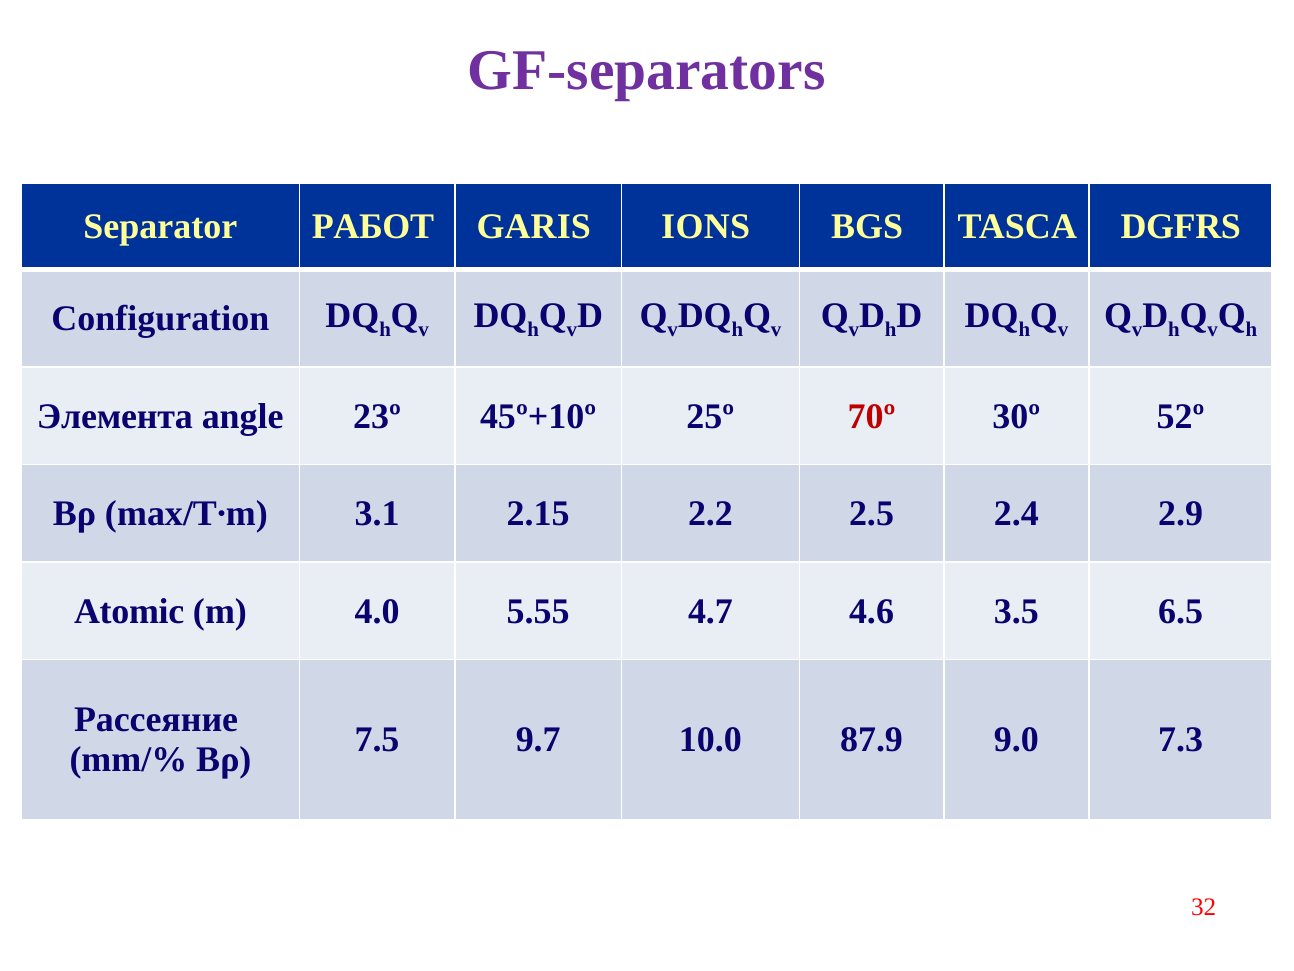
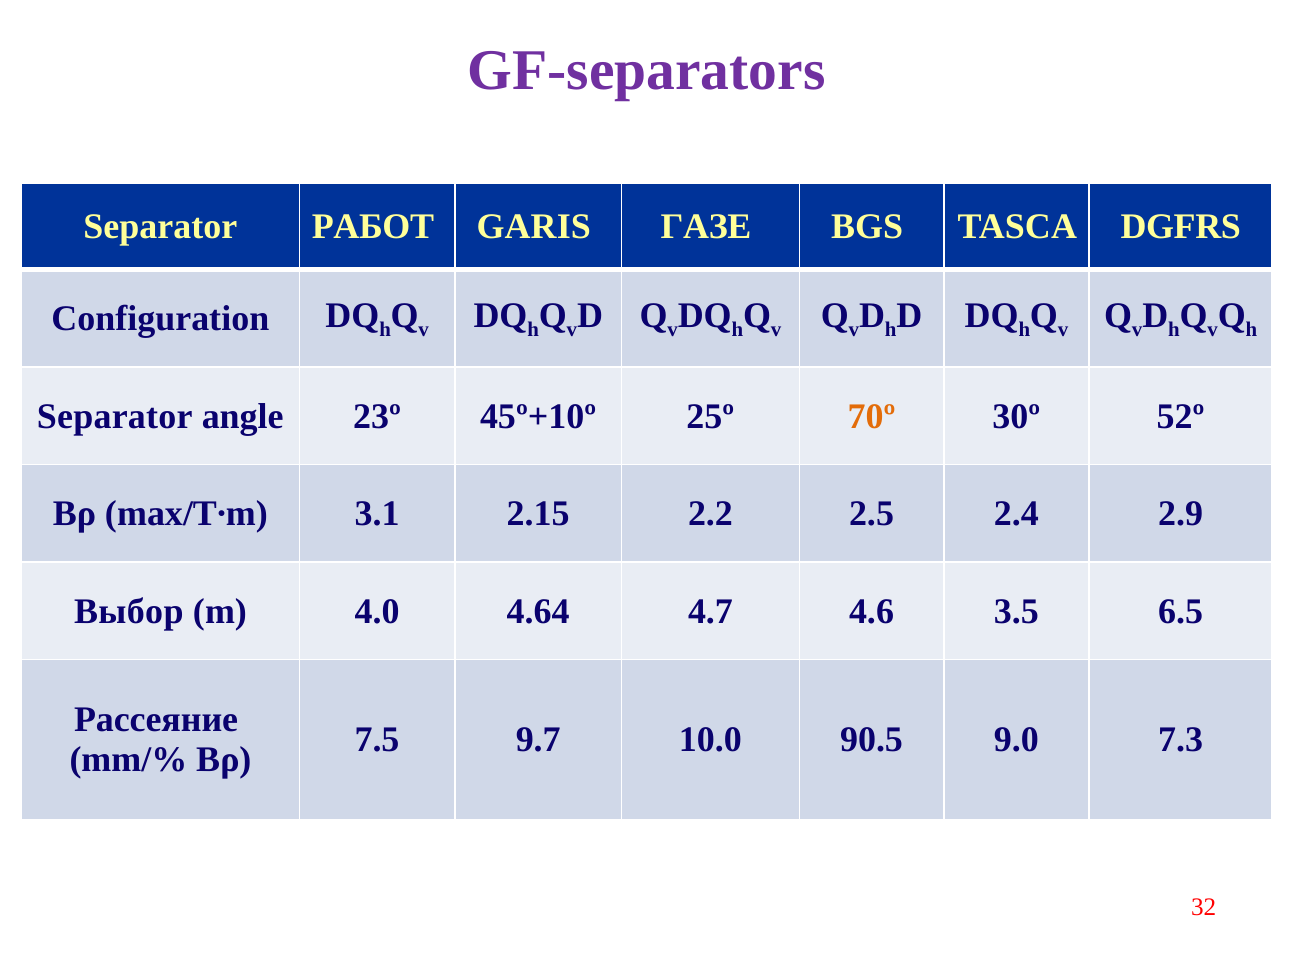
IONS: IONS -> ГАЗЕ
Элемента at (115, 416): Элемента -> Separator
70º colour: red -> orange
Atomic: Atomic -> Выбор
5.55: 5.55 -> 4.64
87.9: 87.9 -> 90.5
